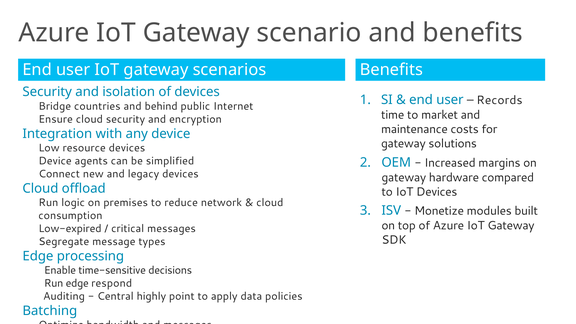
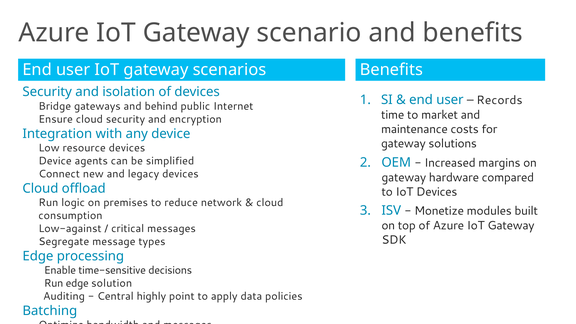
countries: countries -> gateways
Low-expired: Low-expired -> Low-against
respond: respond -> solution
